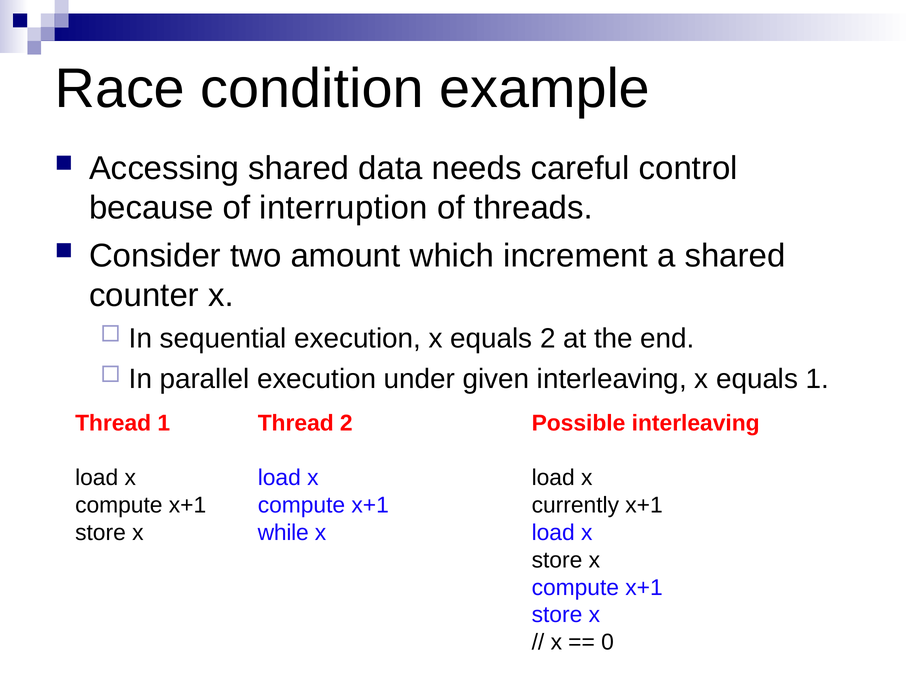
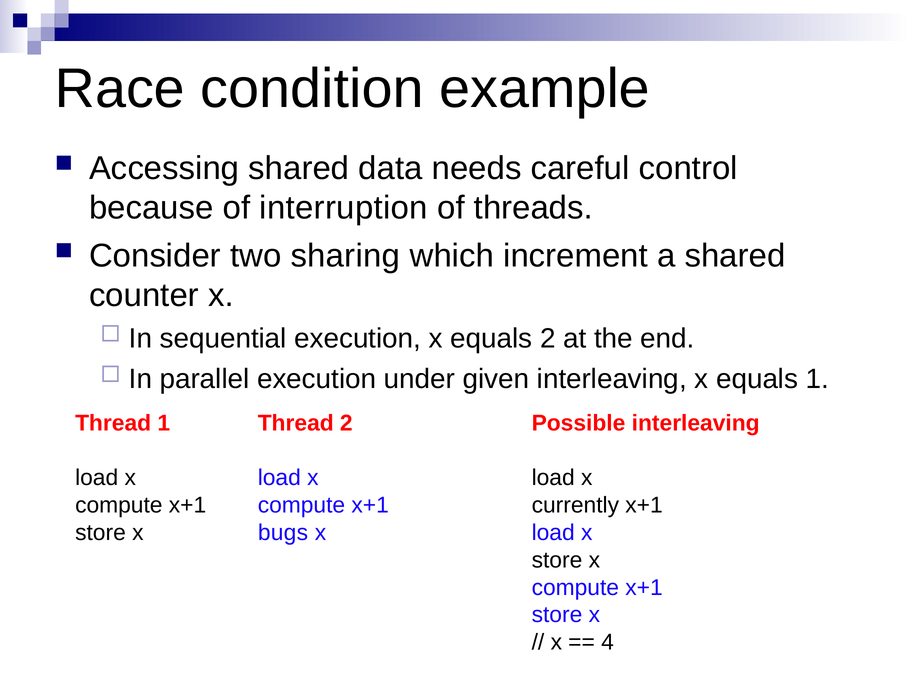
amount: amount -> sharing
while: while -> bugs
0: 0 -> 4
